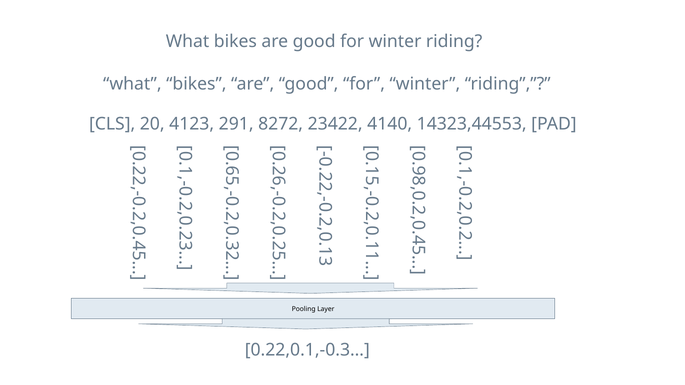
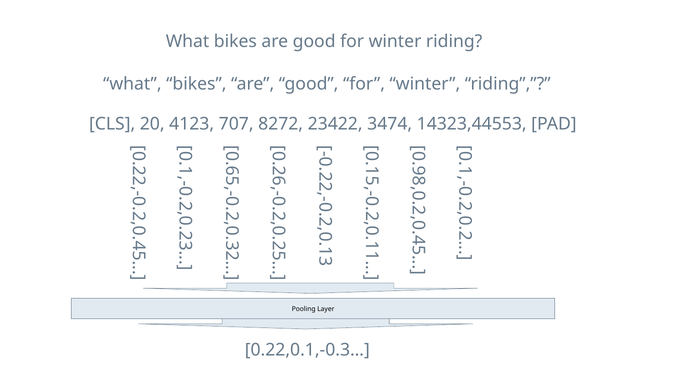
291: 291 -> 707
4140: 4140 -> 3474
